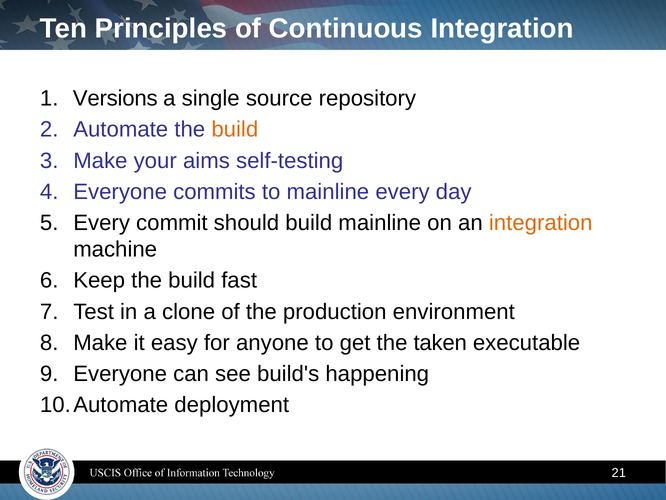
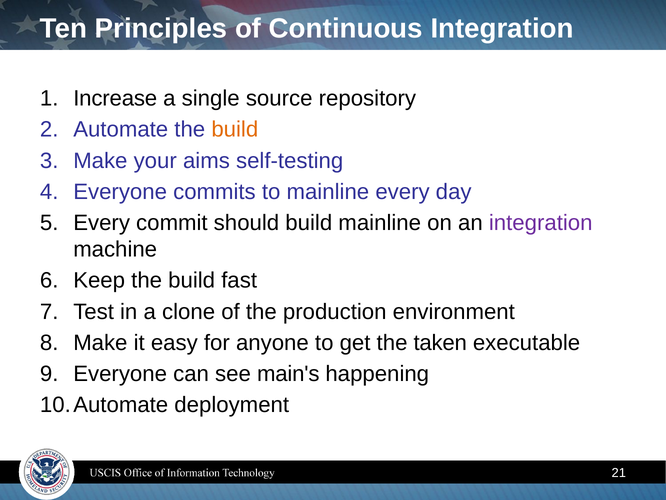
Versions: Versions -> Increase
integration at (541, 223) colour: orange -> purple
build's: build's -> main's
